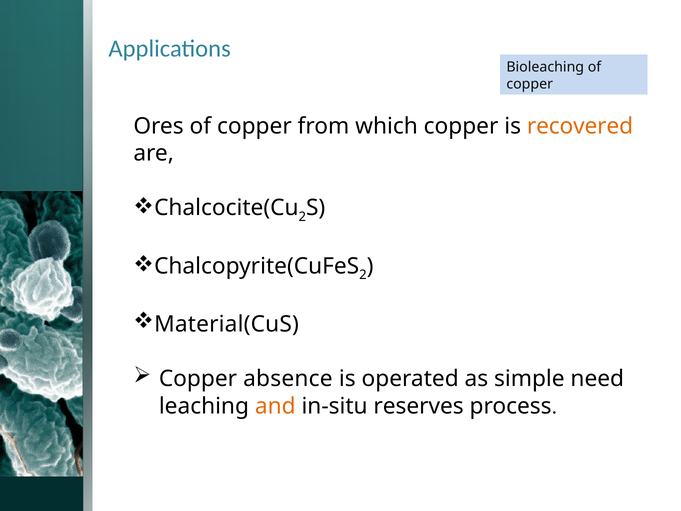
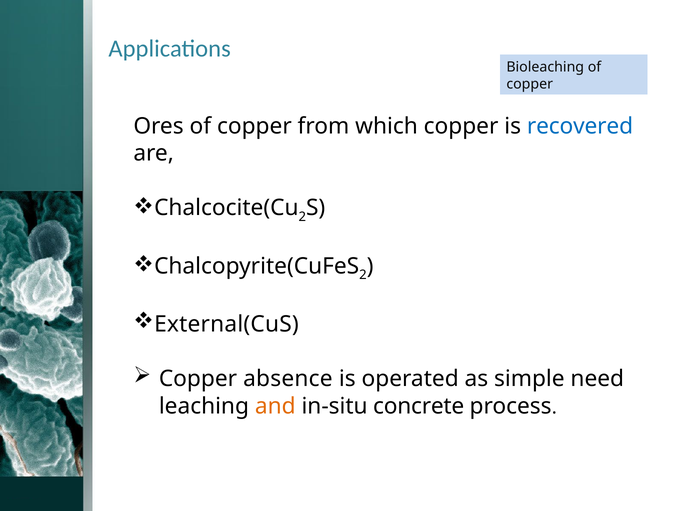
recovered colour: orange -> blue
Material(CuS: Material(CuS -> External(CuS
reserves: reserves -> concrete
